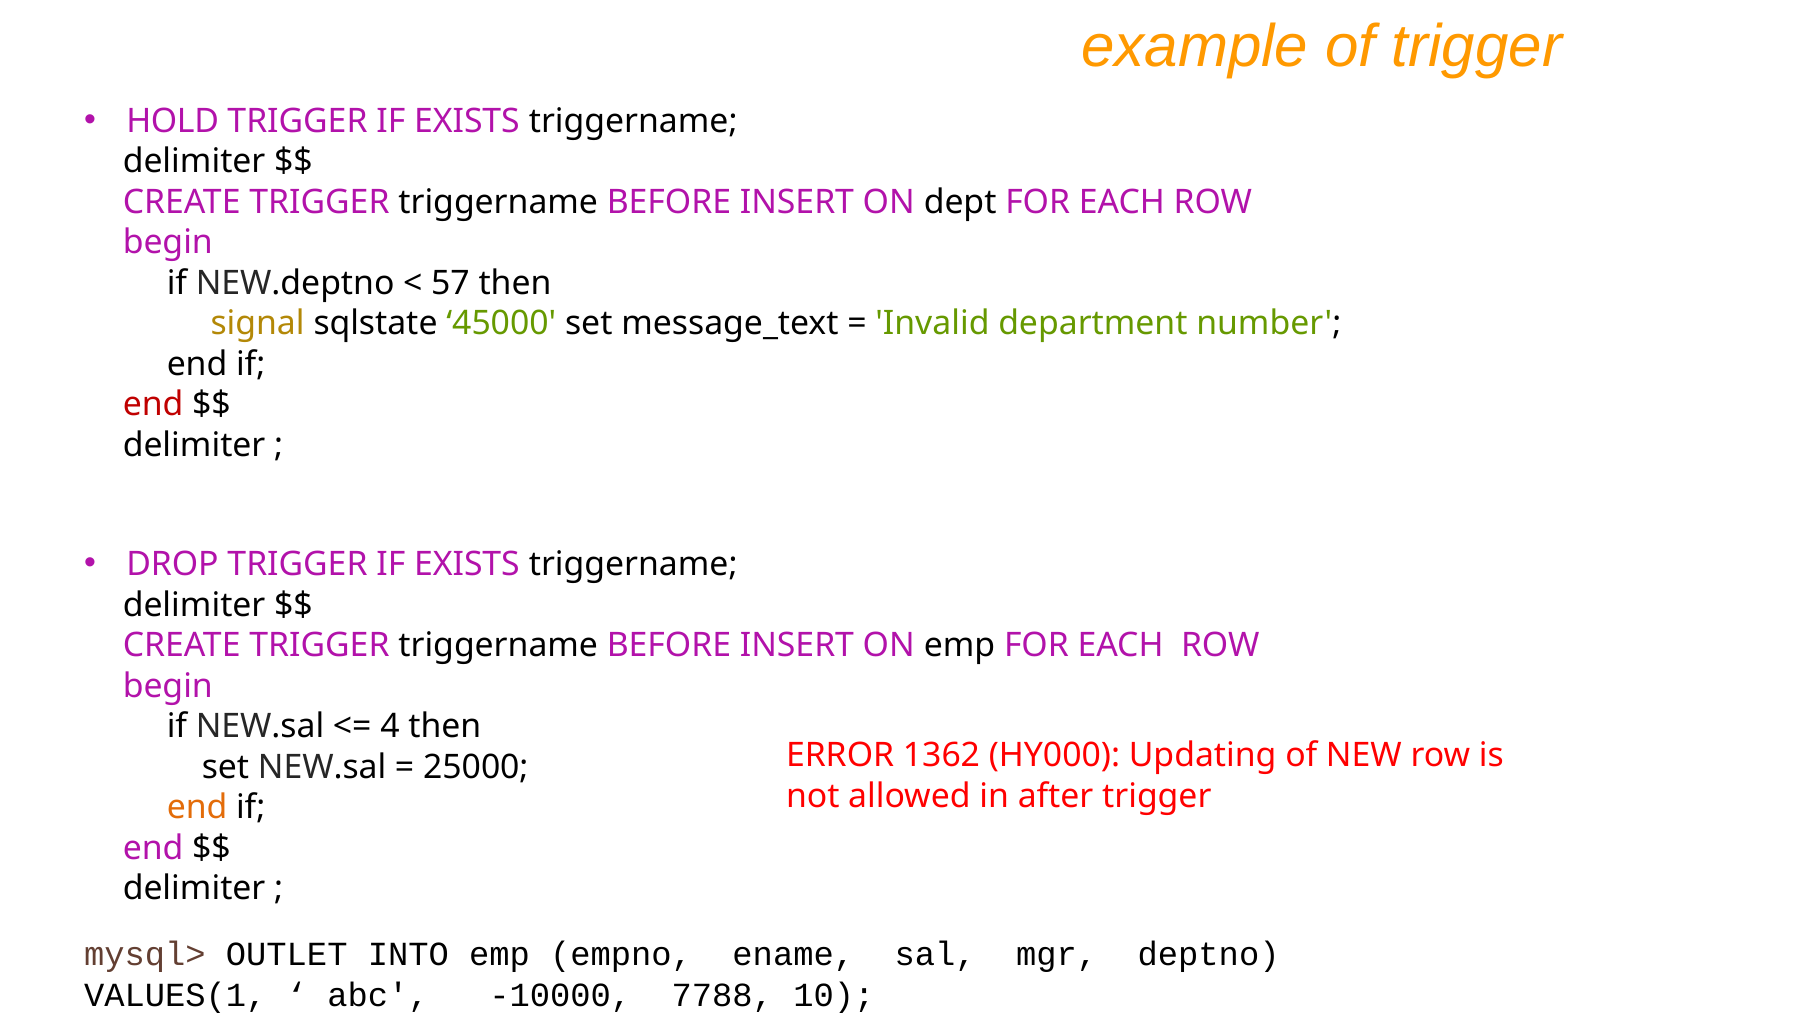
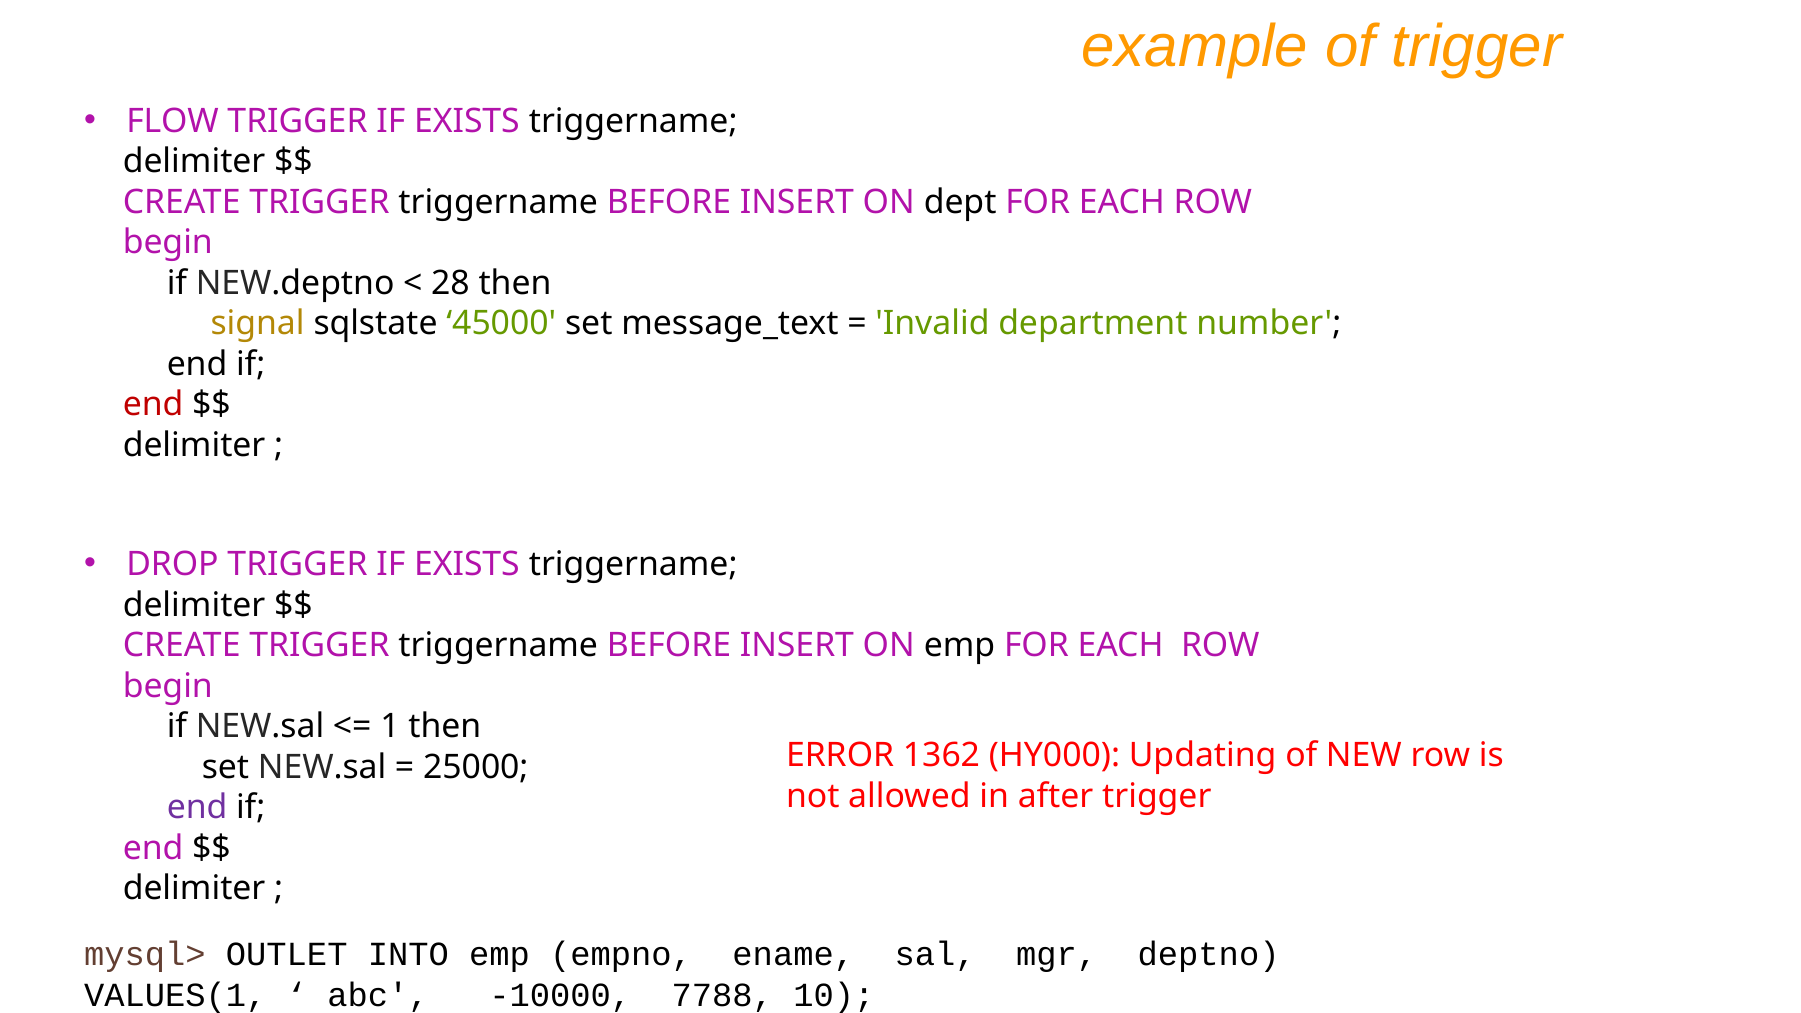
HOLD: HOLD -> FLOW
57: 57 -> 28
4: 4 -> 1
end at (197, 808) colour: orange -> purple
